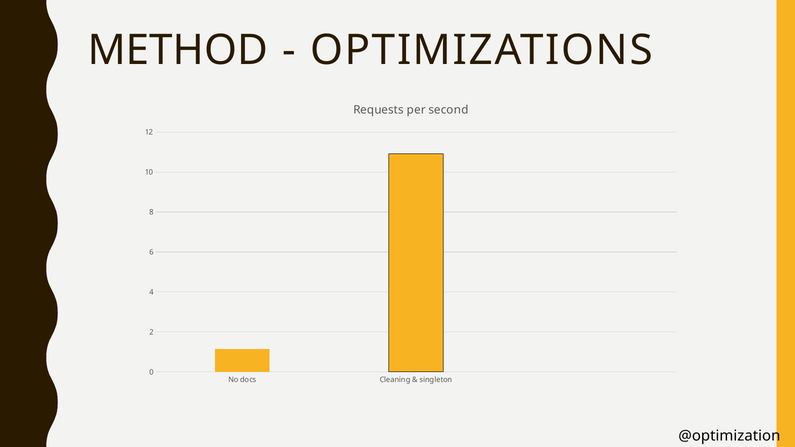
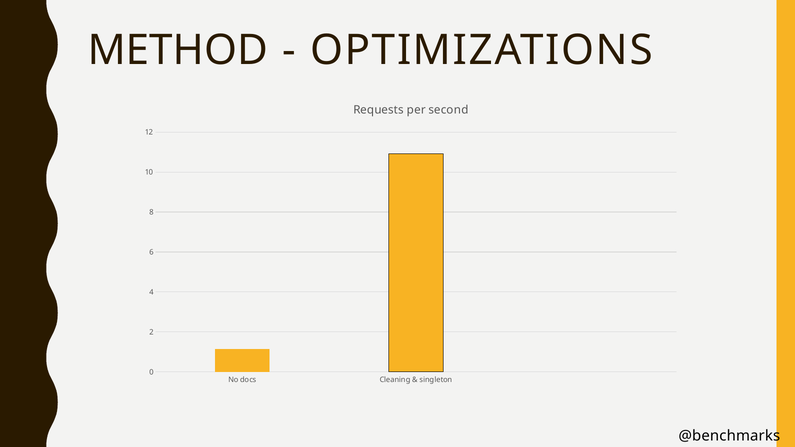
@optimization: @optimization -> @benchmarks
